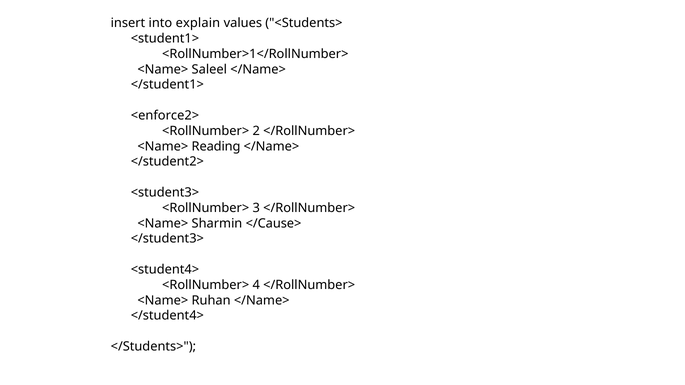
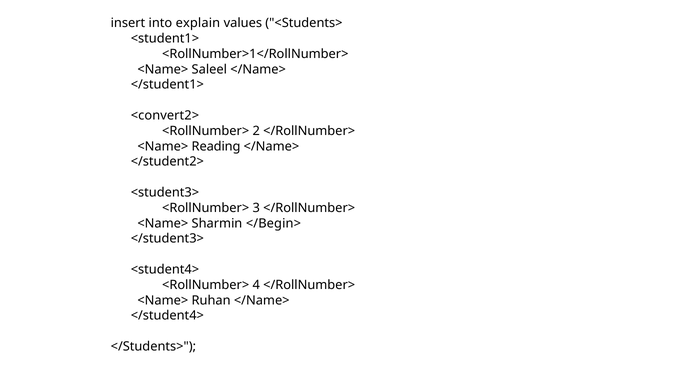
<enforce2>: <enforce2> -> <convert2>
</Cause>: </Cause> -> </Begin>
